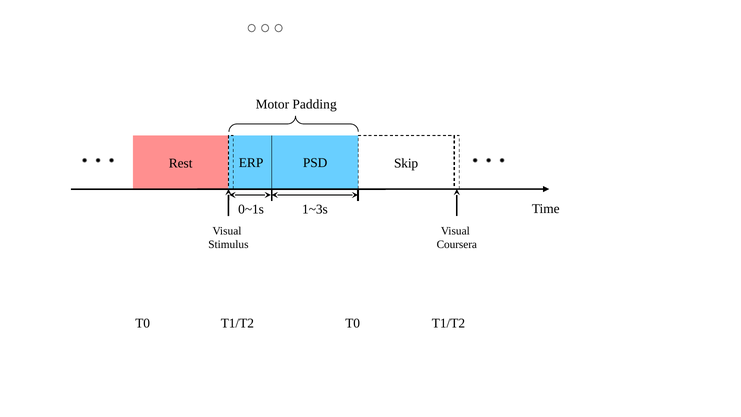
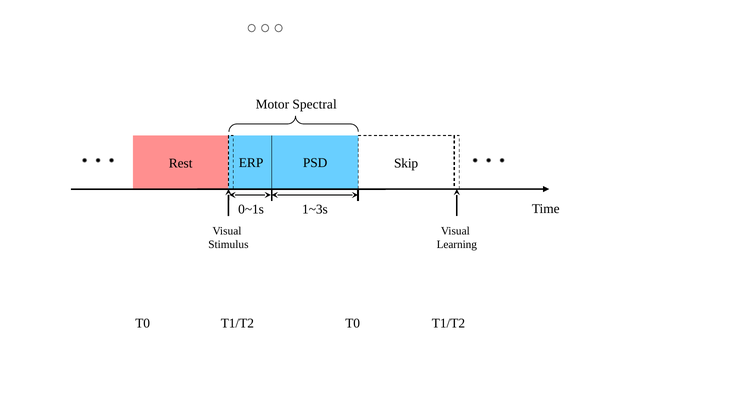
Padding: Padding -> Spectral
Coursera: Coursera -> Learning
